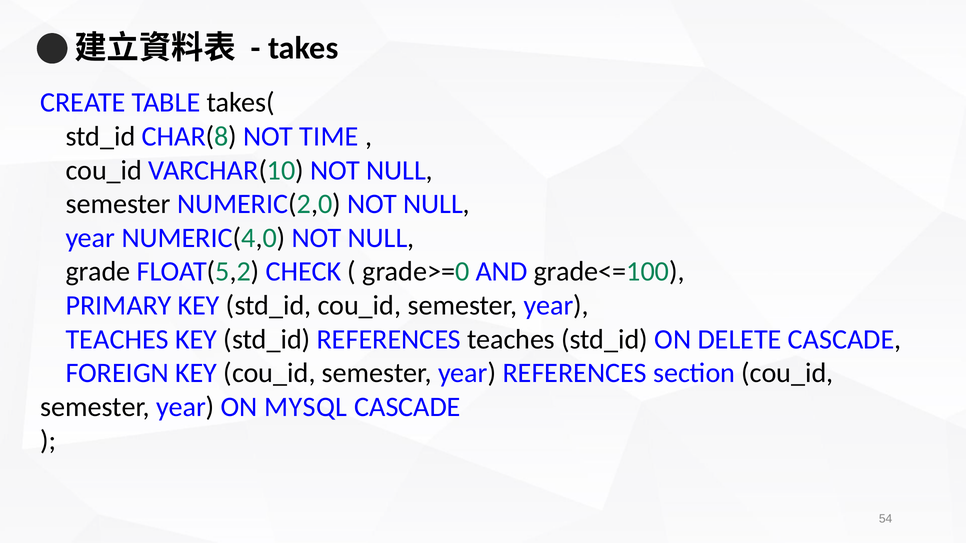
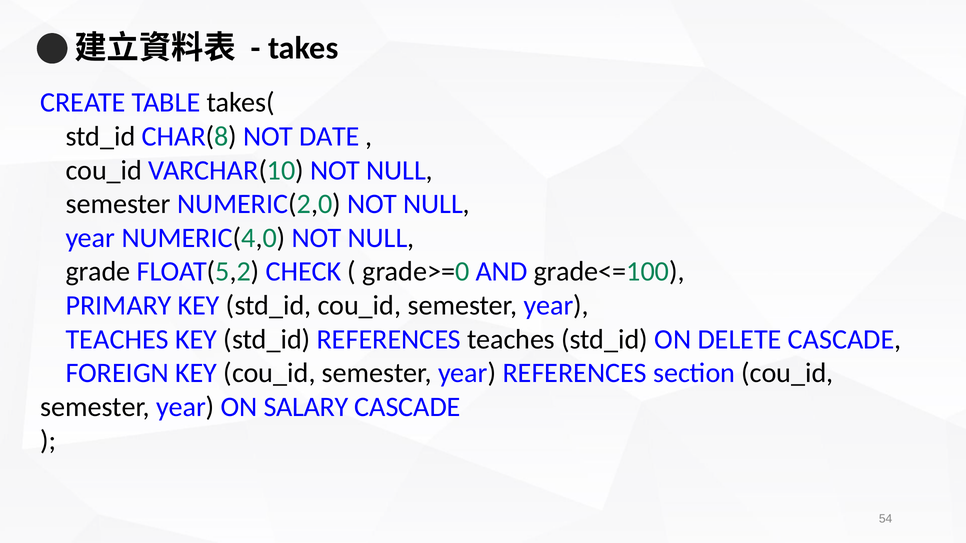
TIME: TIME -> DATE
MYSQL: MYSQL -> SALARY
